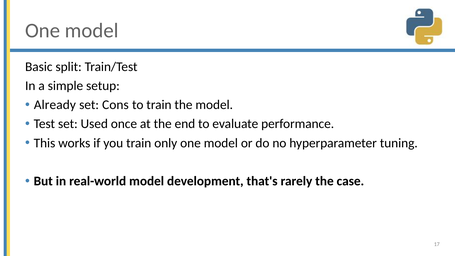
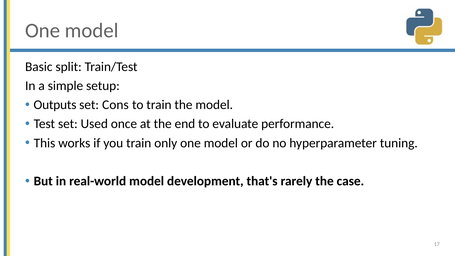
Already: Already -> Outputs
